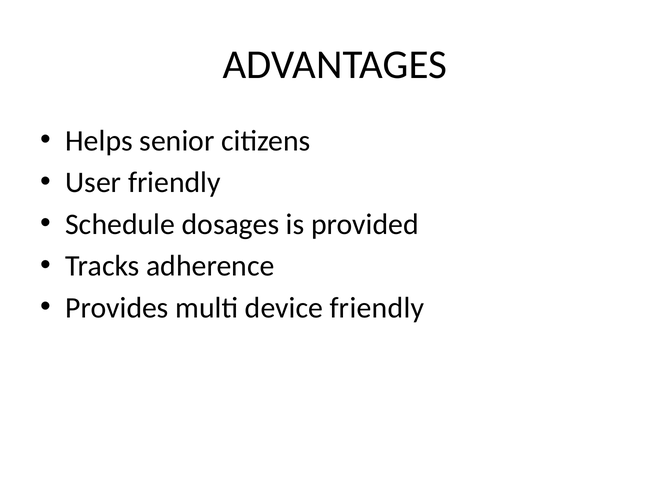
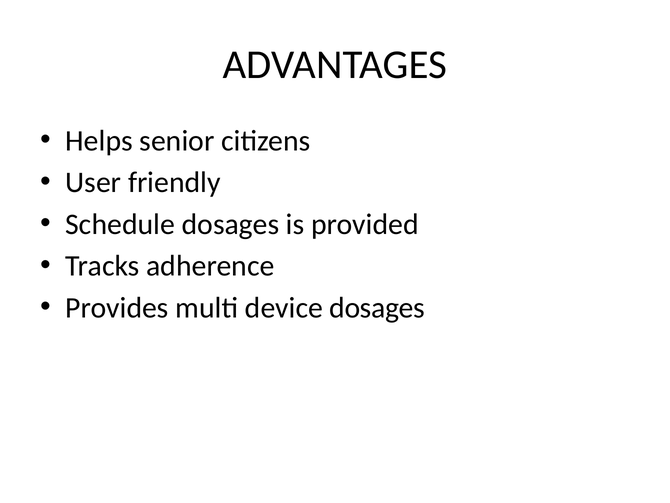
device friendly: friendly -> dosages
